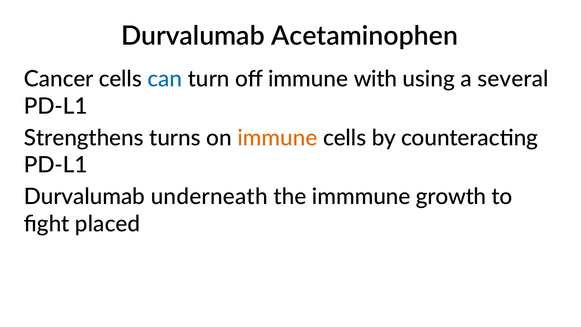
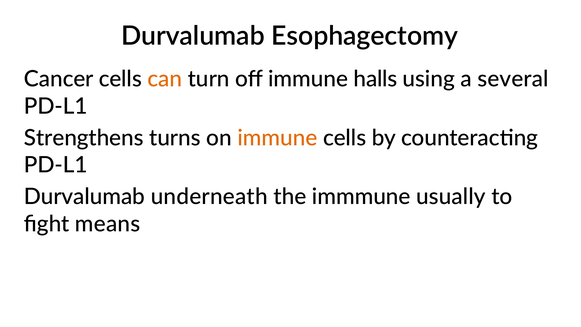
Acetaminophen: Acetaminophen -> Esophagectomy
can colour: blue -> orange
with: with -> halls
growth: growth -> usually
placed: placed -> means
